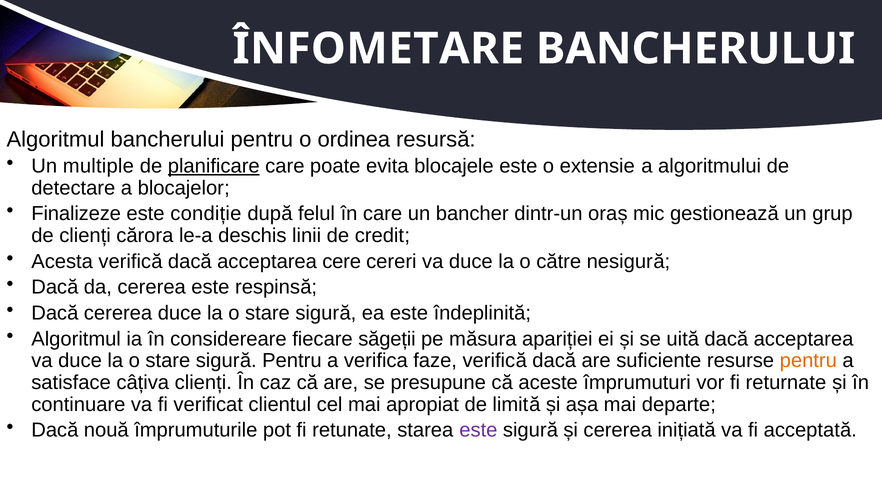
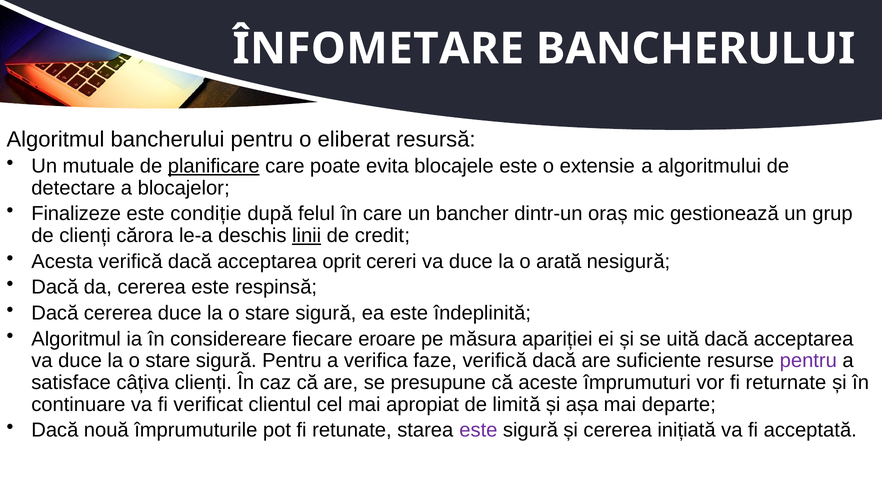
ordinea: ordinea -> eliberat
multiple: multiple -> mutuale
linii underline: none -> present
cere: cere -> oprit
către: către -> arată
săgeții: săgeții -> eroare
pentru at (808, 361) colour: orange -> purple
